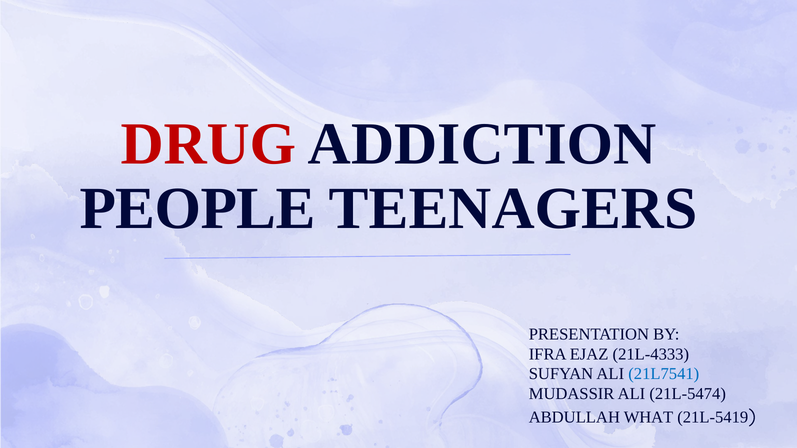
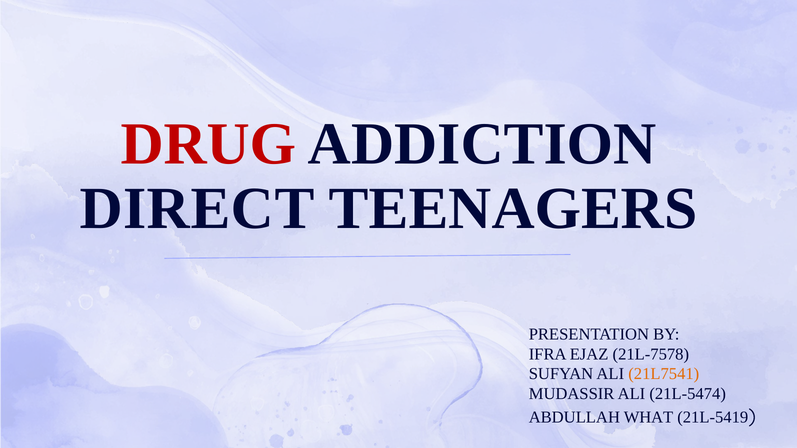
PEOPLE: PEOPLE -> DIRECT
21L-4333: 21L-4333 -> 21L-7578
21L7541 colour: blue -> orange
